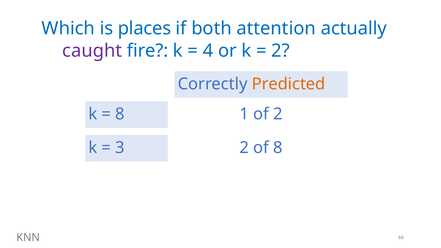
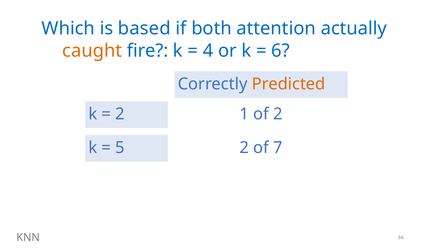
places: places -> based
caught colour: purple -> orange
2 at (281, 51): 2 -> 6
8 at (120, 114): 8 -> 2
3: 3 -> 5
of 8: 8 -> 7
